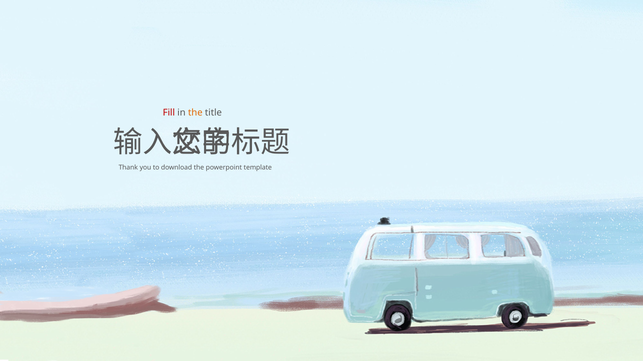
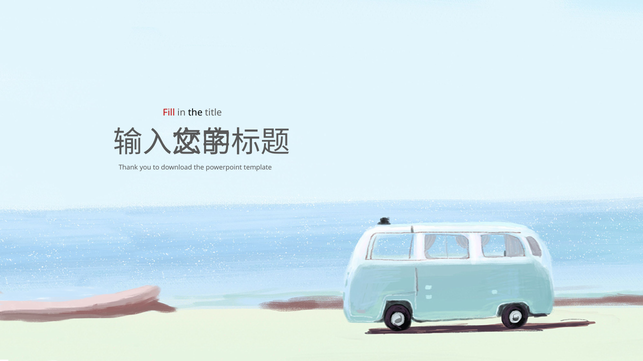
the at (195, 113) colour: orange -> black
